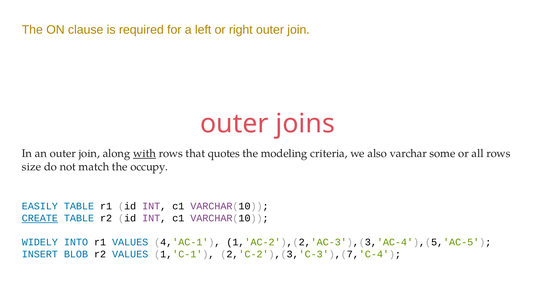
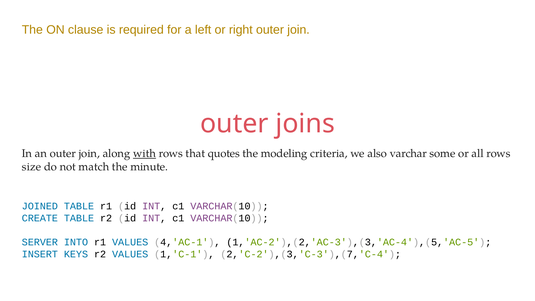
occupy: occupy -> minute
EASILY: EASILY -> JOINED
CREATE underline: present -> none
WIDELY: WIDELY -> SERVER
BLOB: BLOB -> KEYS
